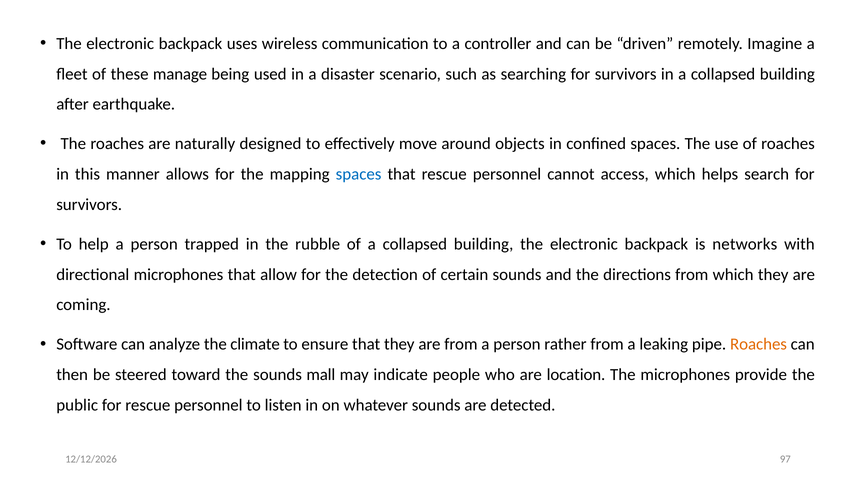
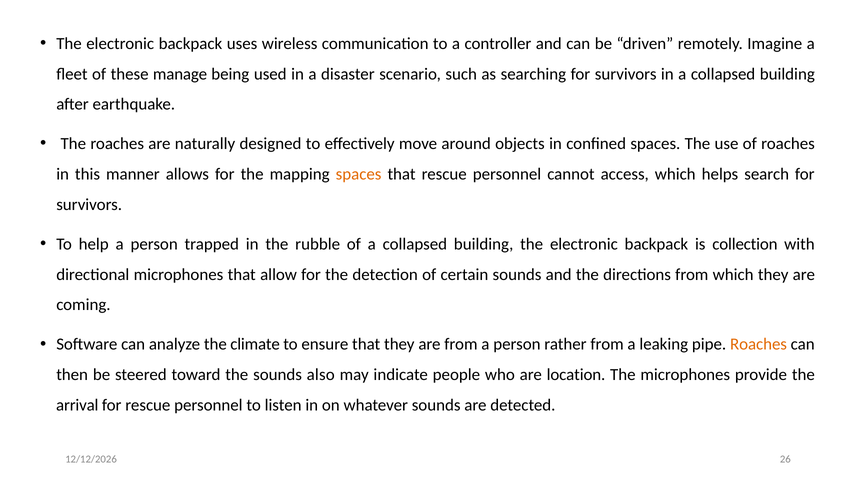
spaces at (359, 174) colour: blue -> orange
networks: networks -> collection
mall: mall -> also
public: public -> arrival
97: 97 -> 26
